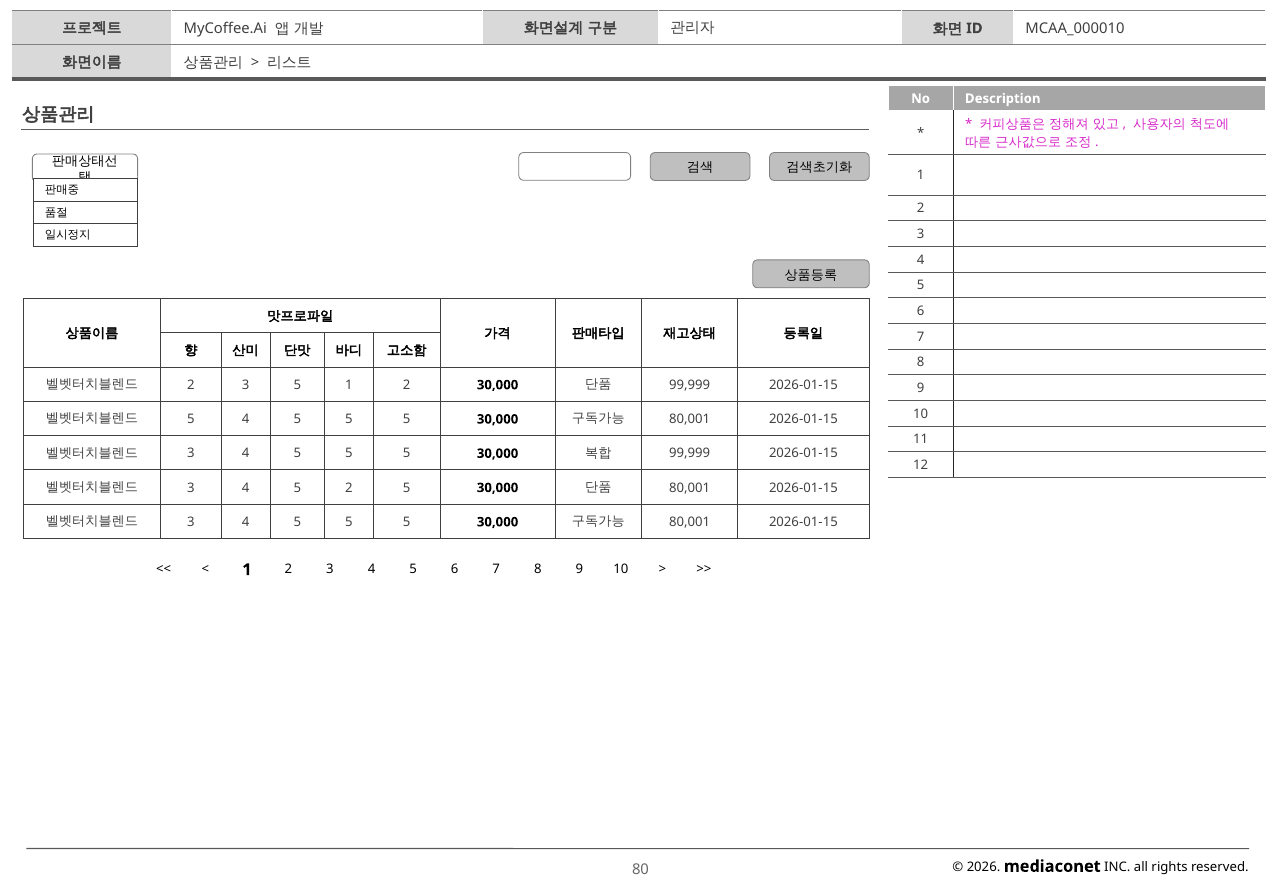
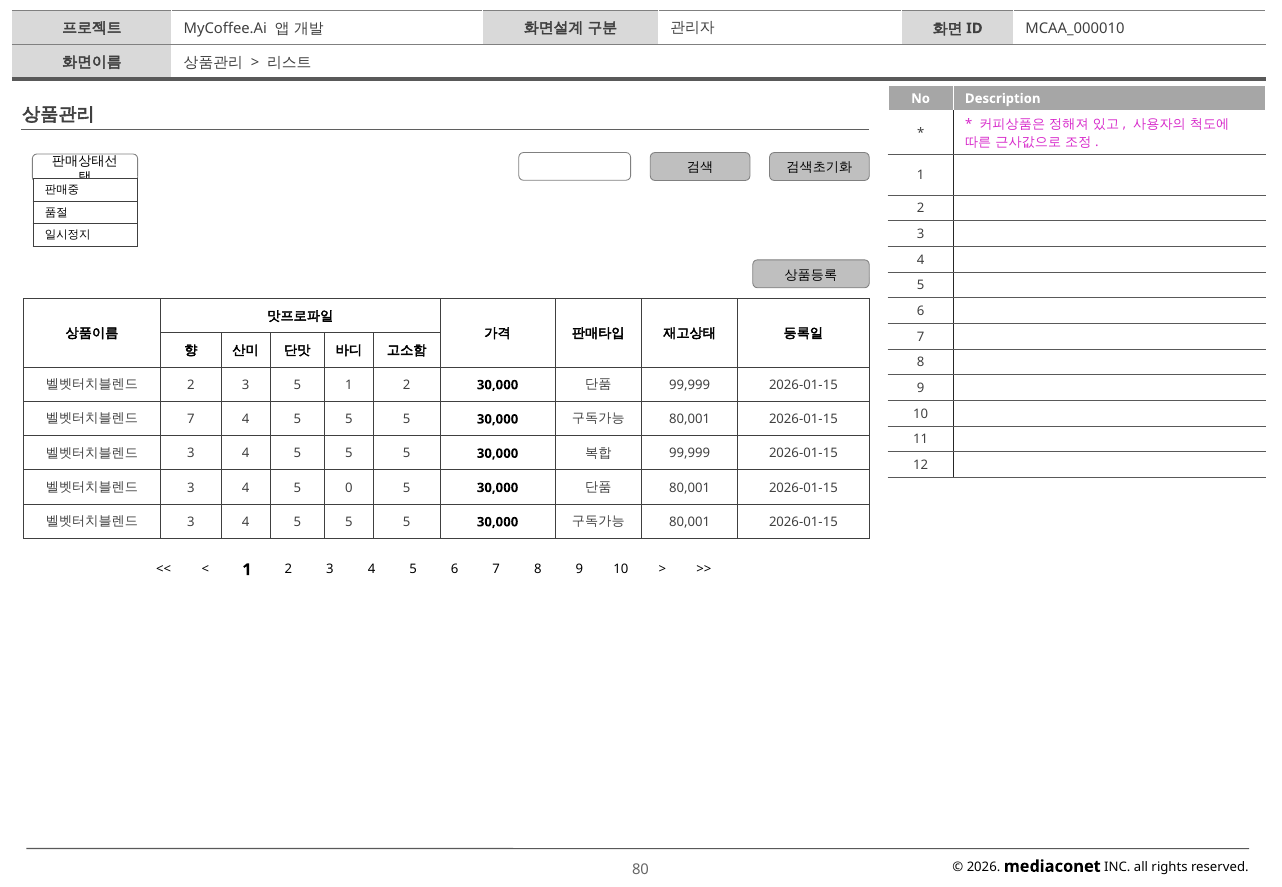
5 at (191, 419): 5 -> 7
5 2: 2 -> 0
